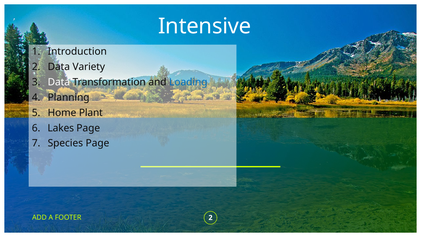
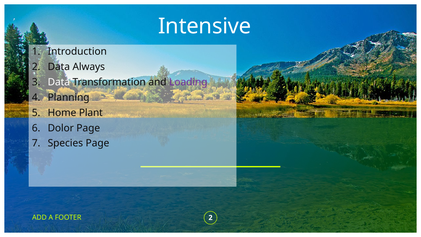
Variety: Variety -> Always
Loading colour: blue -> purple
Lakes: Lakes -> Dolor
